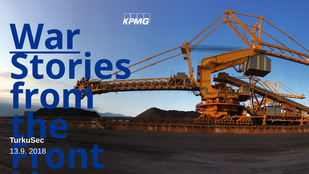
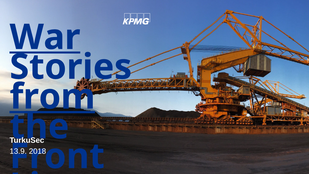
from underline: none -> present
